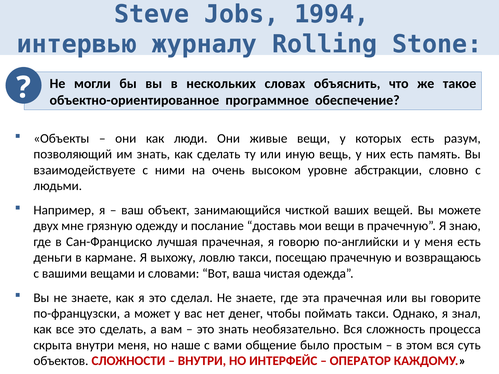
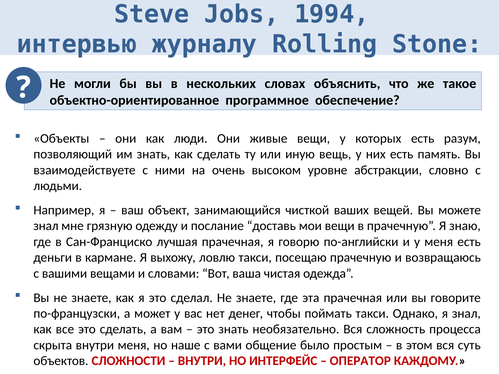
двух at (46, 226): двух -> знал
